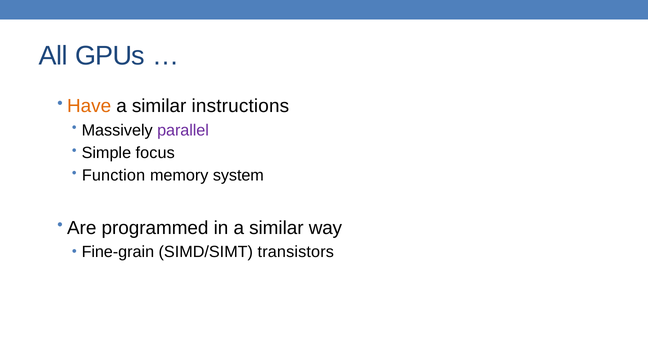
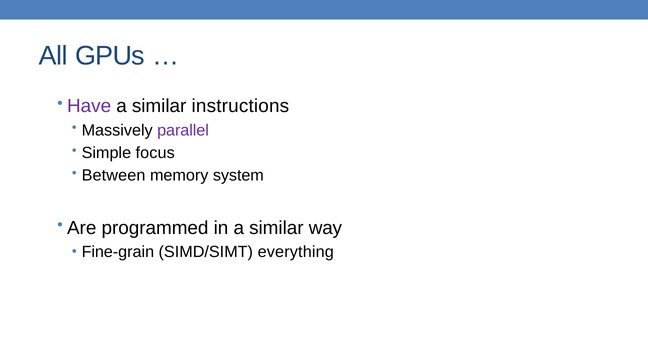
Have colour: orange -> purple
Function: Function -> Between
transistors: transistors -> everything
